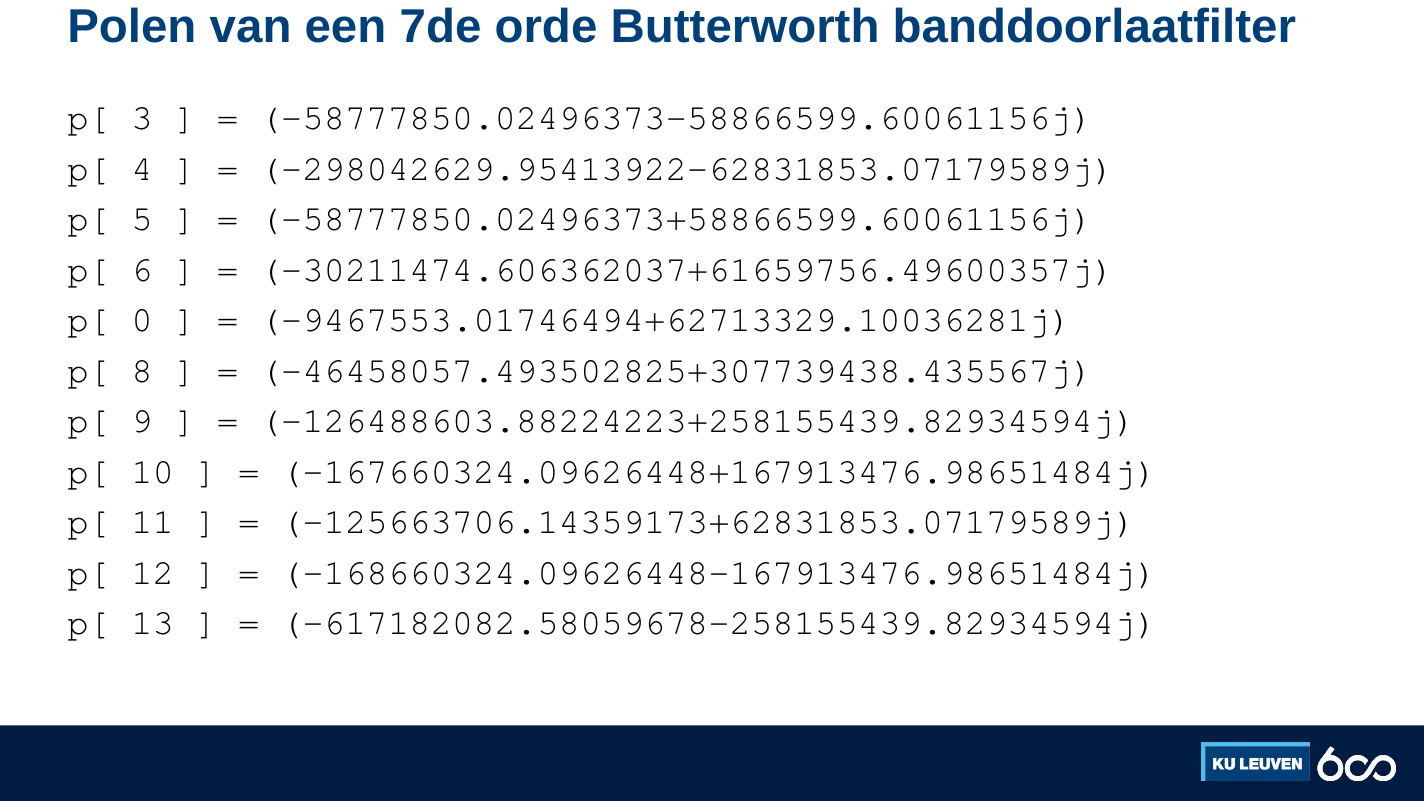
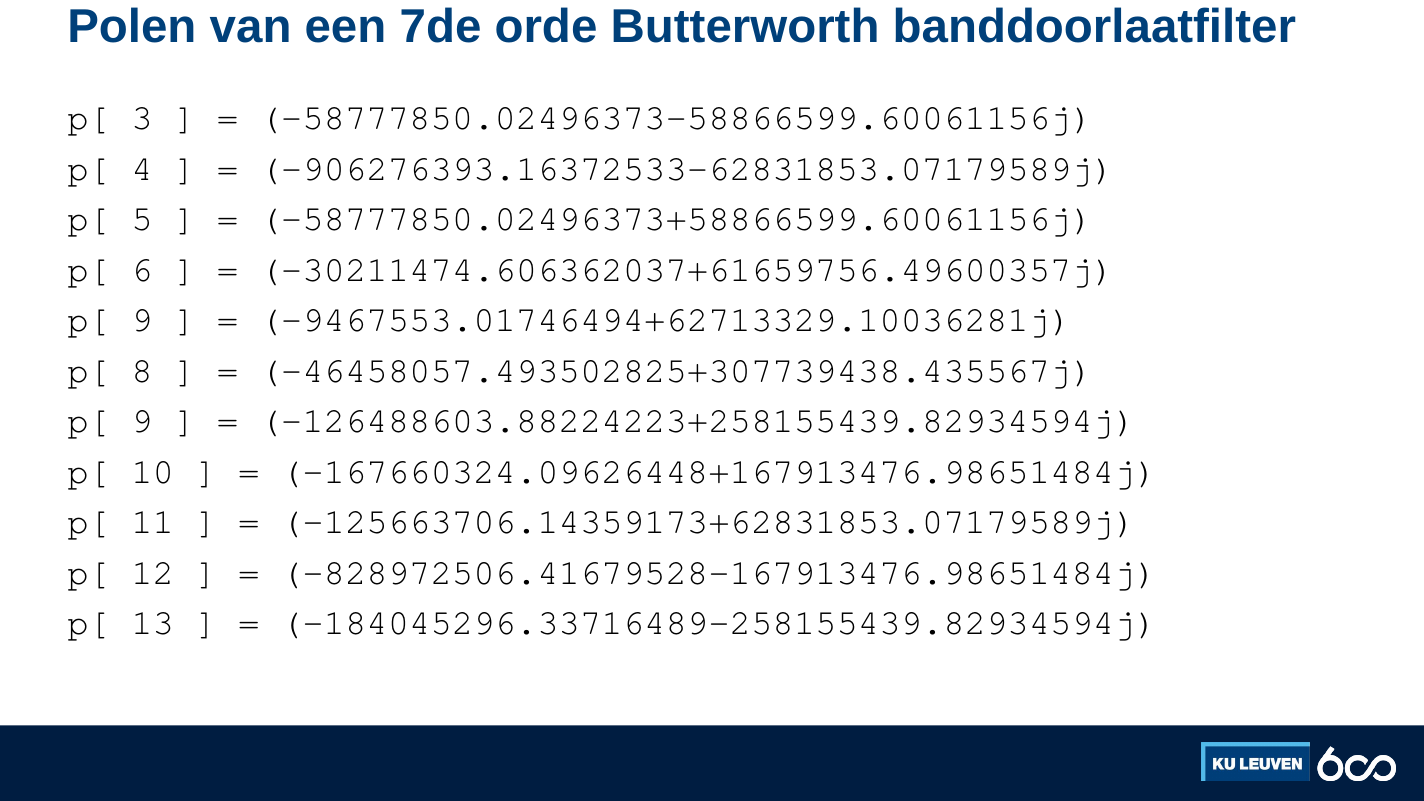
-298042629.95413922-62831853.07179589j: -298042629.95413922-62831853.07179589j -> -906276393.16372533-62831853.07179589j
0 at (142, 320): 0 -> 9
-168660324.09626448-167913476.98651484j: -168660324.09626448-167913476.98651484j -> -828972506.41679528-167913476.98651484j
-617182082.58059678-258155439.82934594j: -617182082.58059678-258155439.82934594j -> -184045296.33716489-258155439.82934594j
